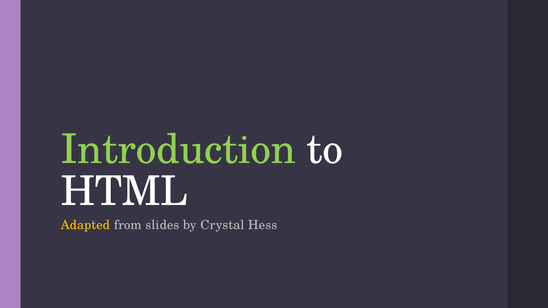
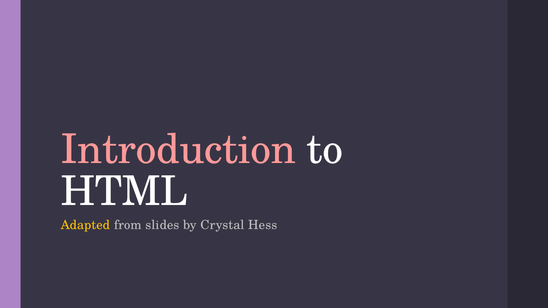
Introduction colour: light green -> pink
